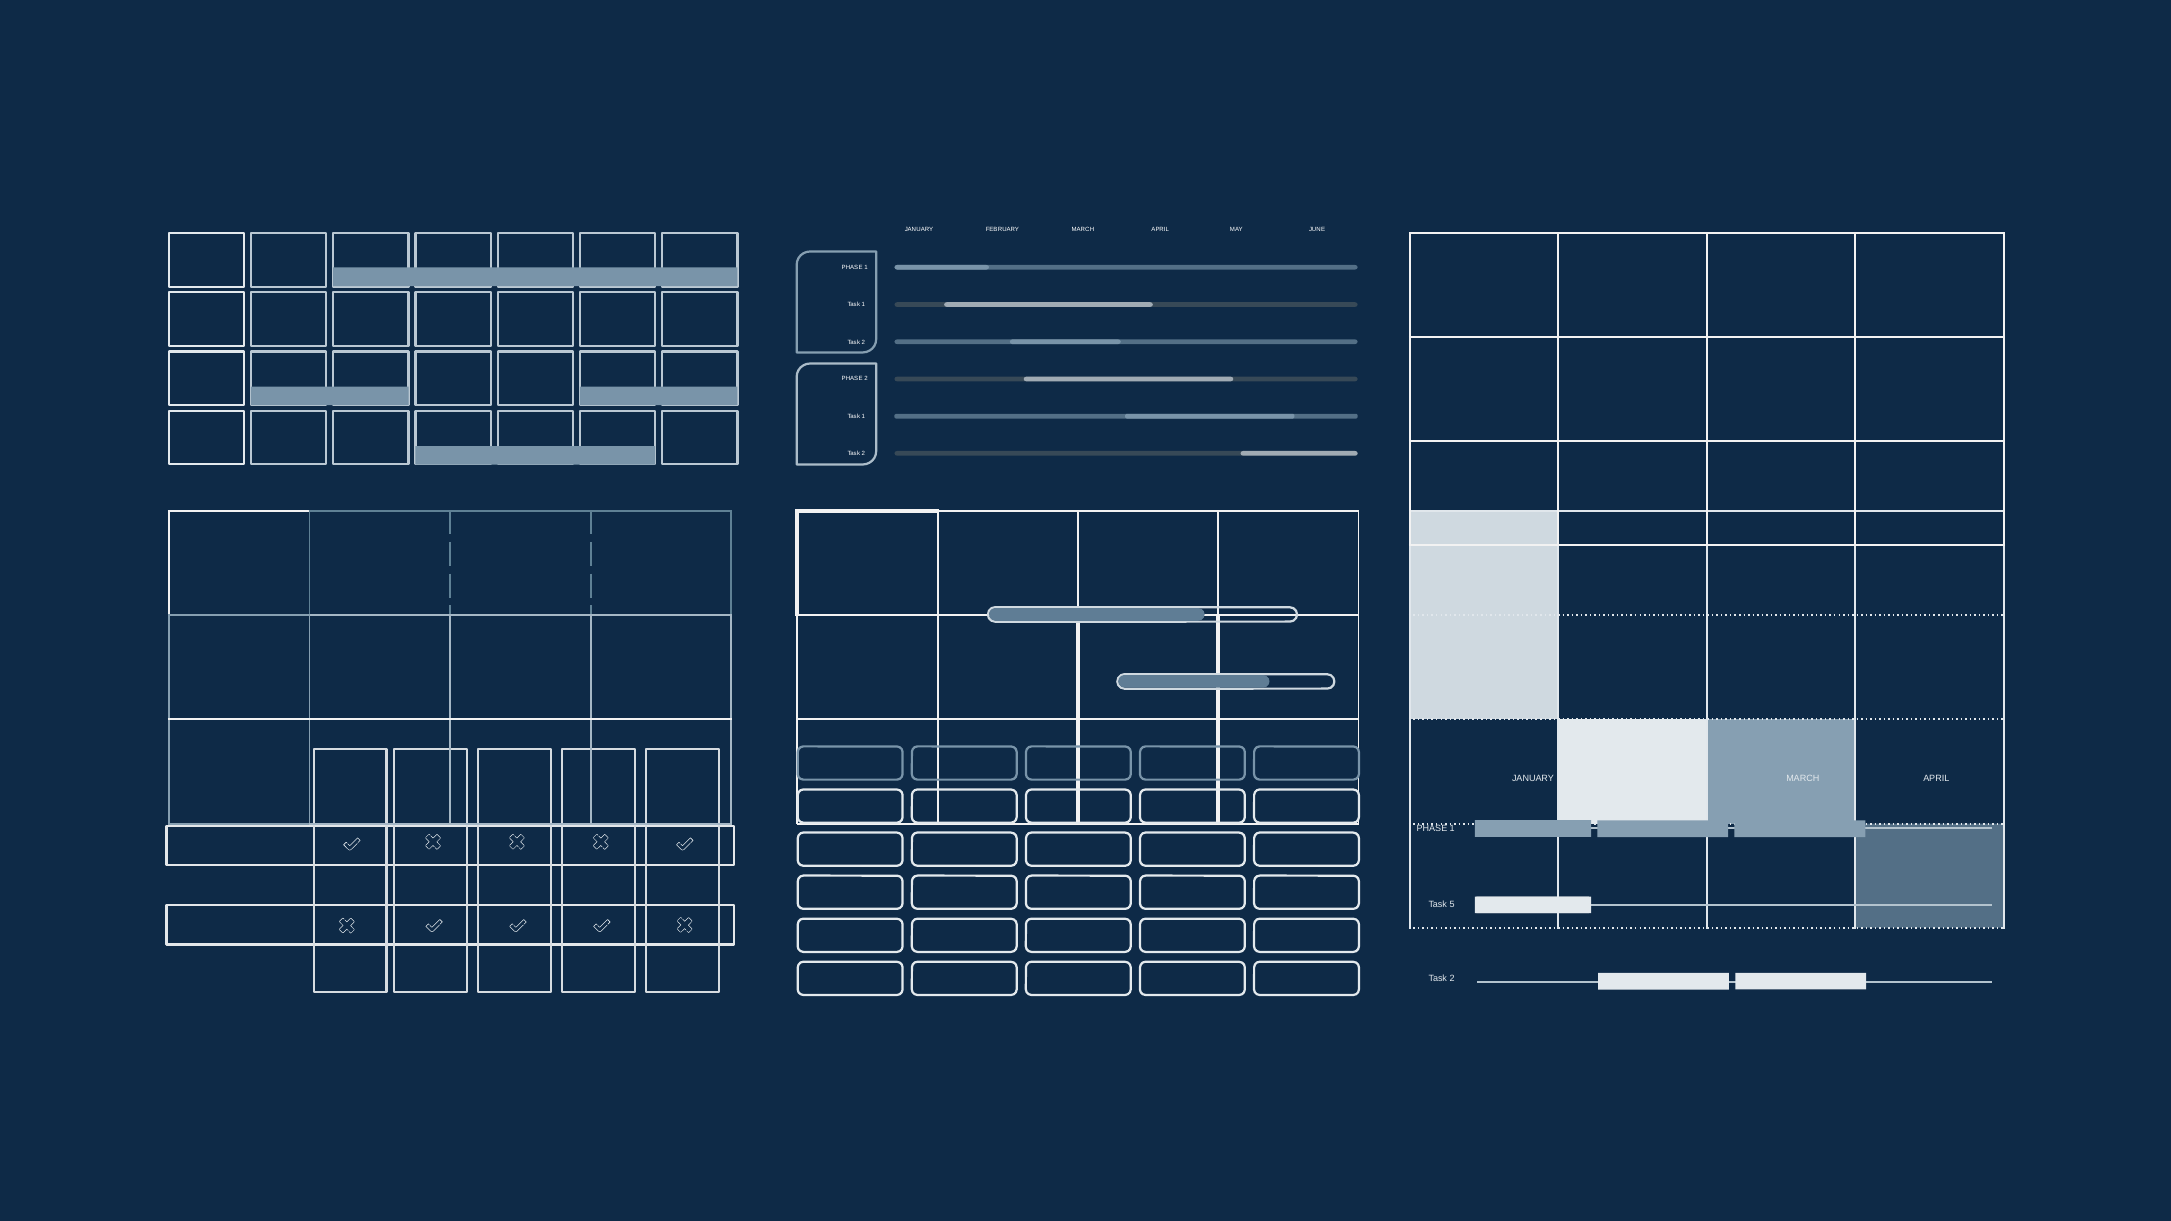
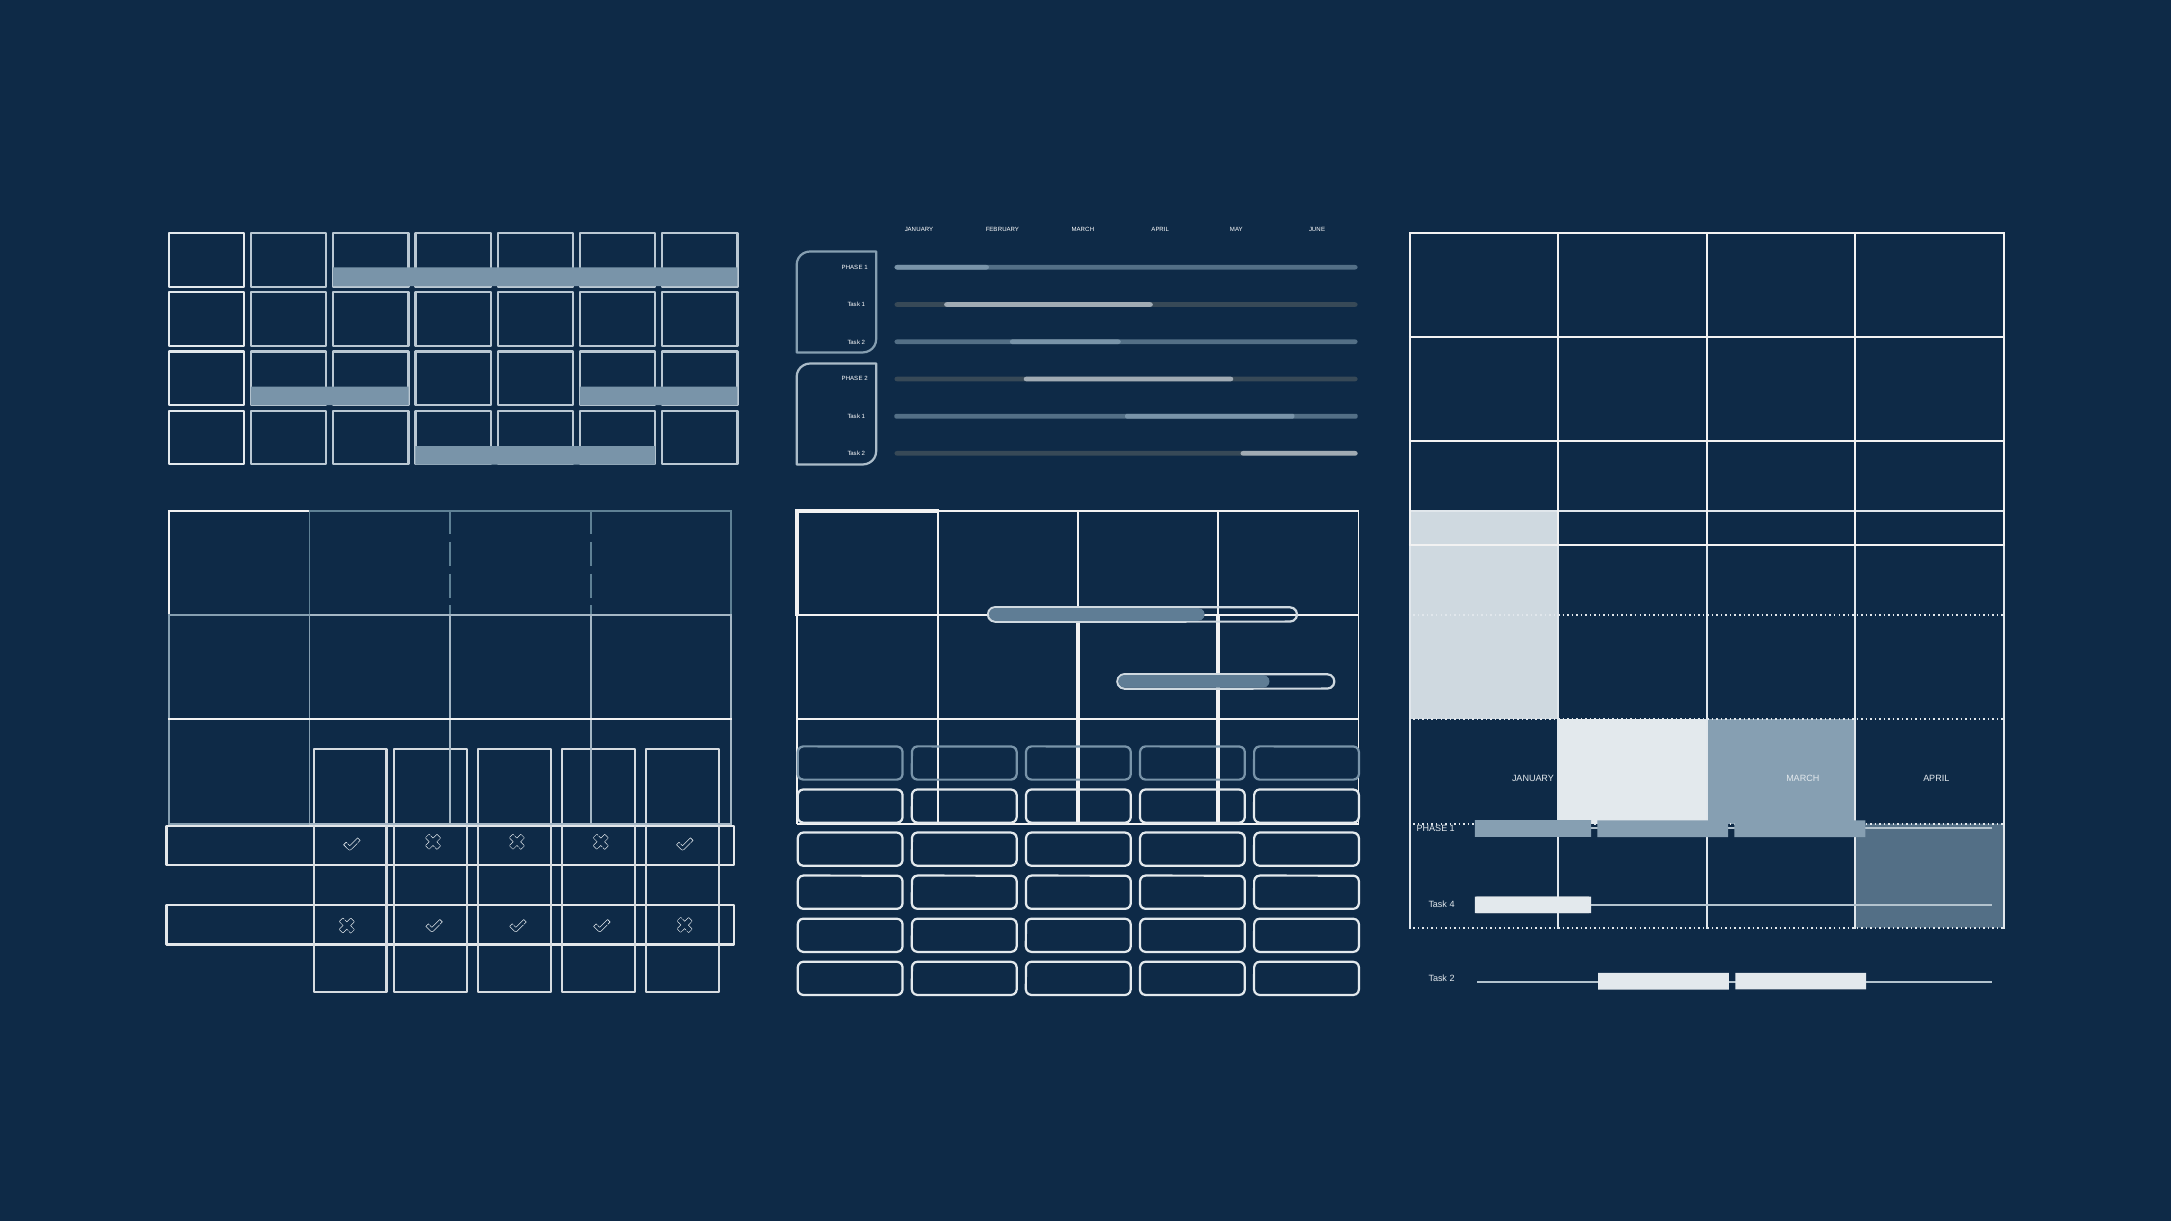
5: 5 -> 4
